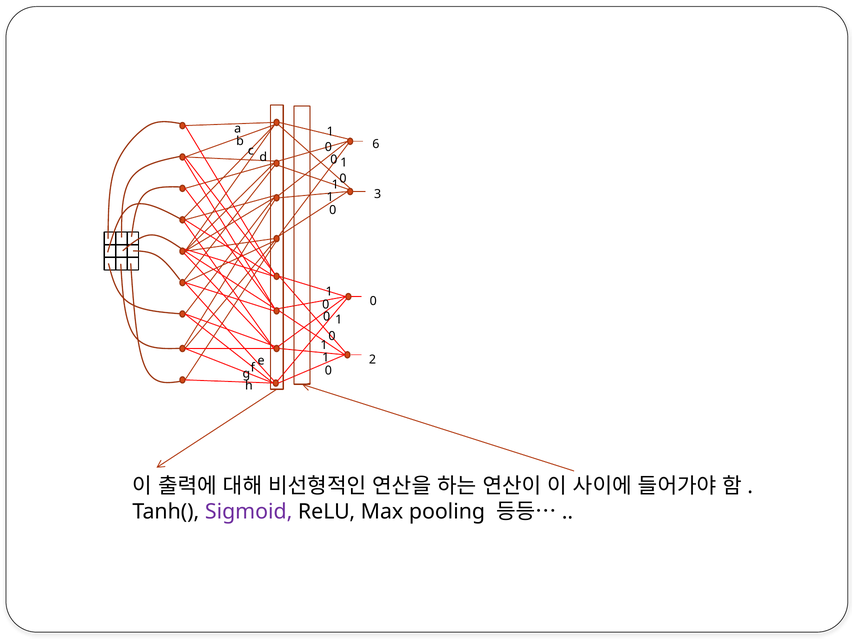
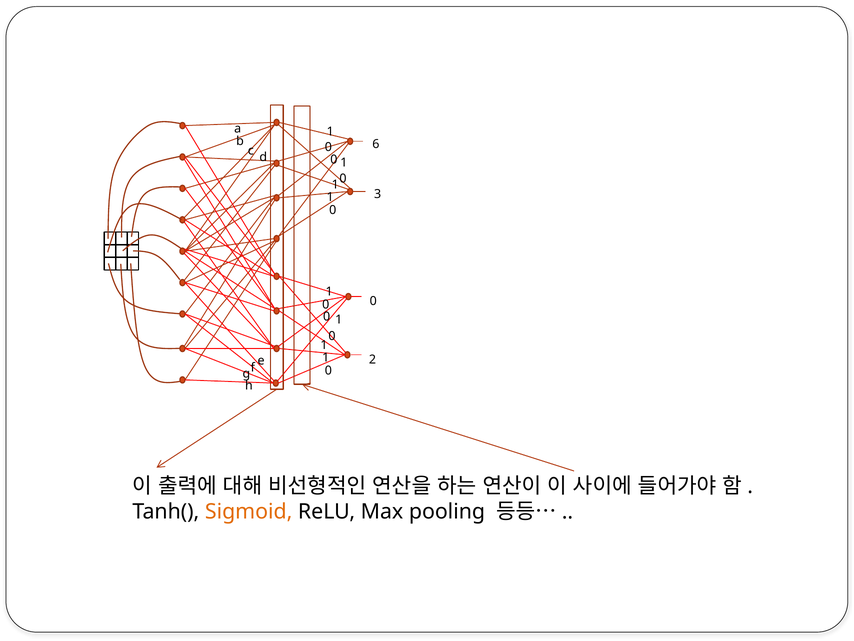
Sigmoid colour: purple -> orange
